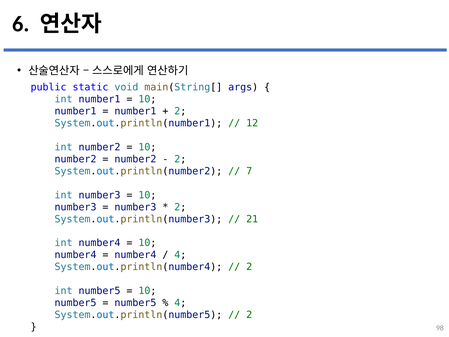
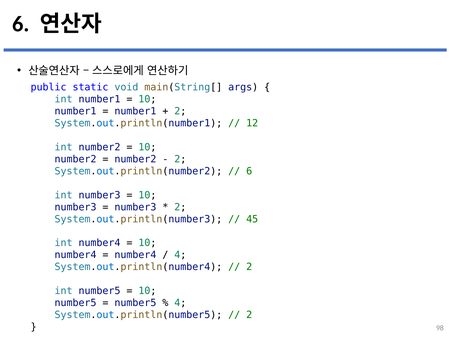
7 at (249, 171): 7 -> 6
21: 21 -> 45
